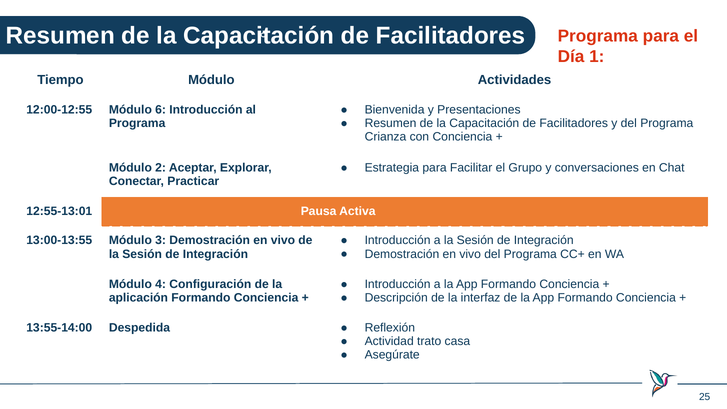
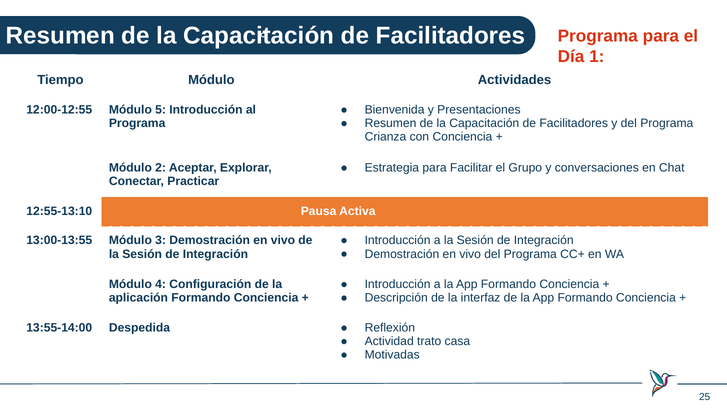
6: 6 -> 5
12:55-13:01: 12:55-13:01 -> 12:55-13:10
Asegúrate: Asegúrate -> Motivadas
